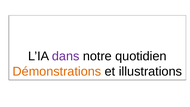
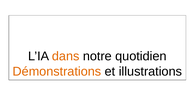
dans colour: purple -> orange
